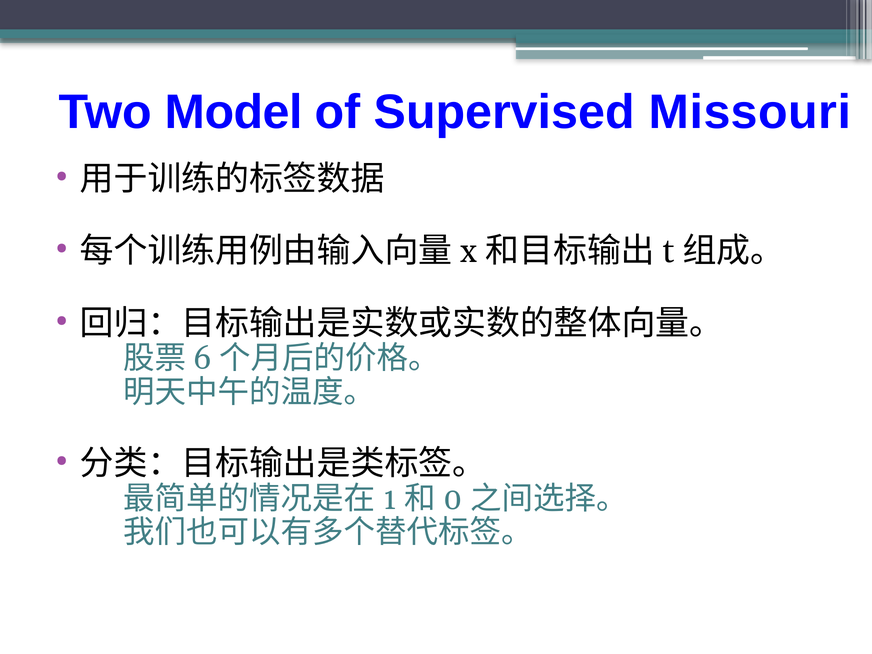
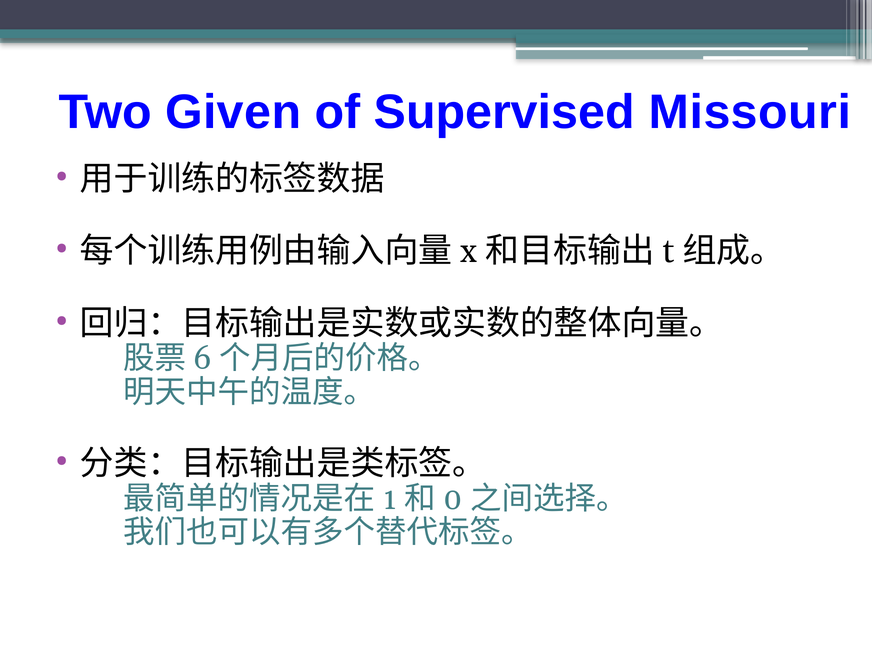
Model: Model -> Given
